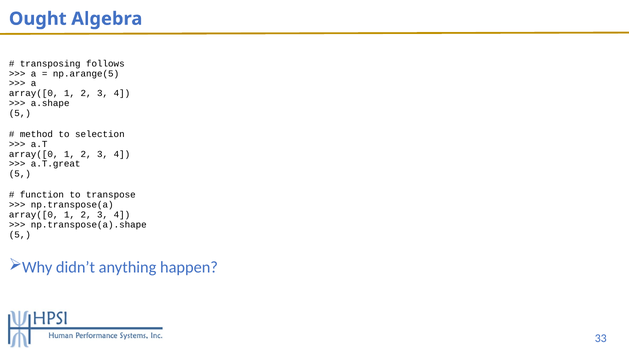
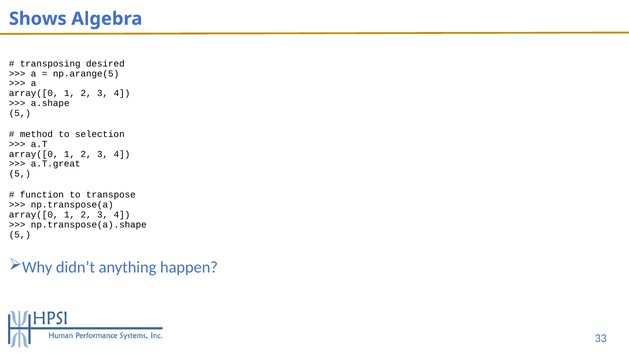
Ought: Ought -> Shows
follows: follows -> desired
